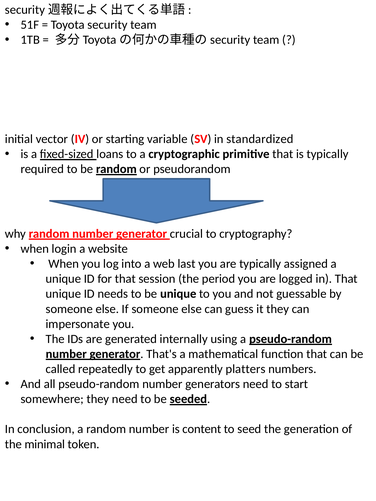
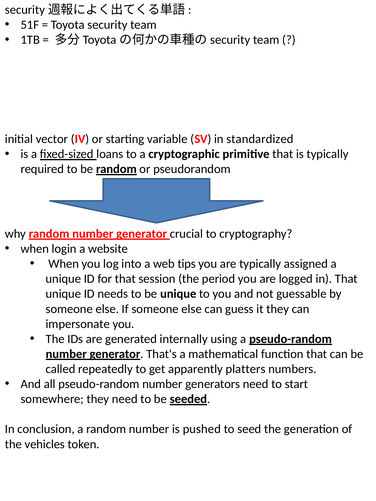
last: last -> tips
content: content -> pushed
minimal: minimal -> vehicles
